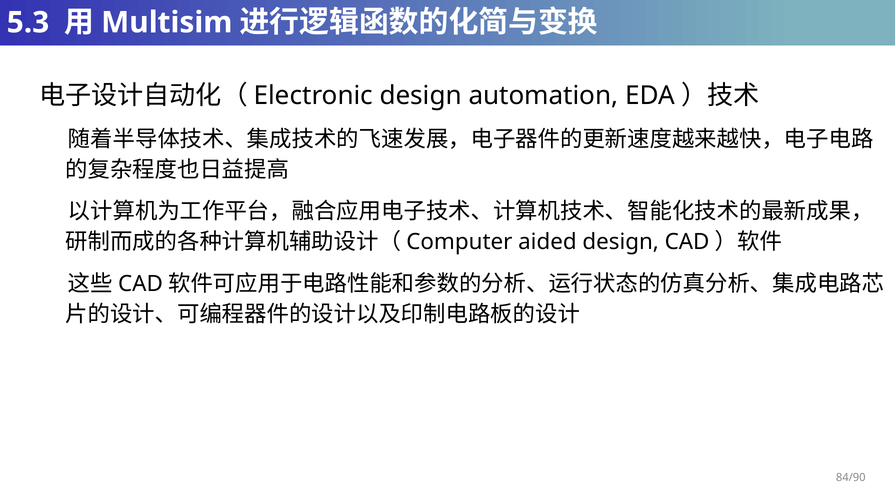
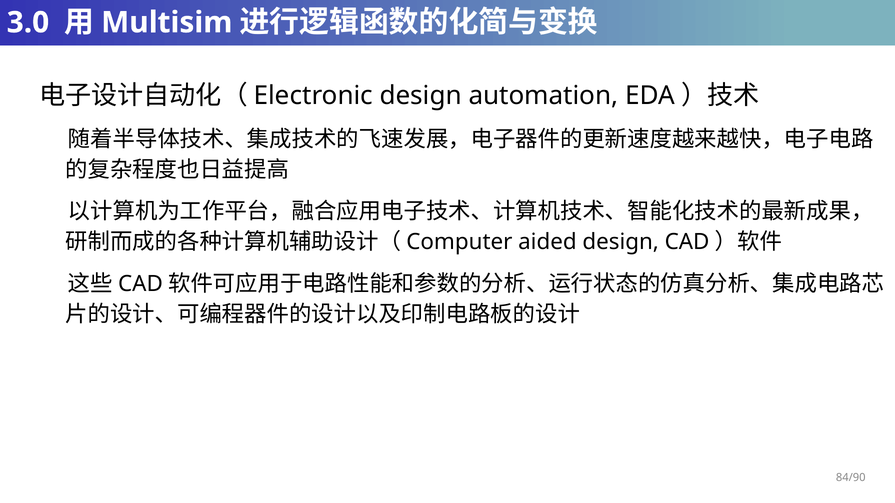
5.3: 5.3 -> 3.0
